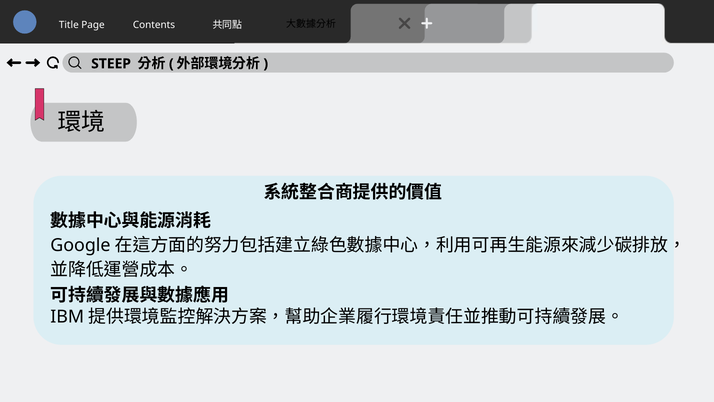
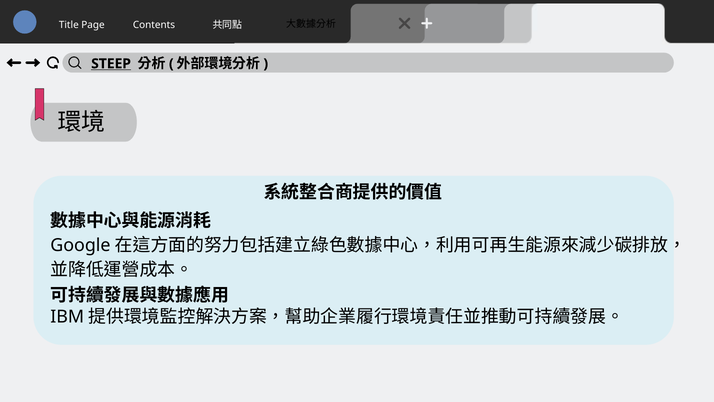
STEEP underline: none -> present
